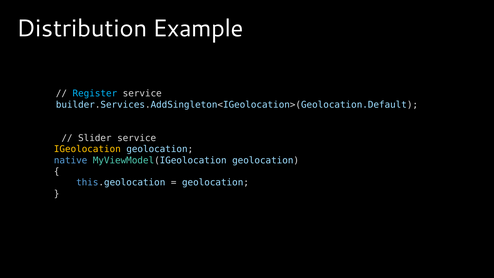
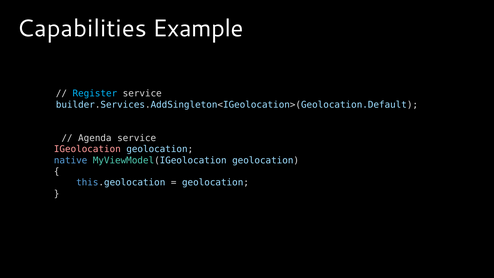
Distribution: Distribution -> Capabilities
Slider: Slider -> Agenda
IGeolocation colour: yellow -> pink
